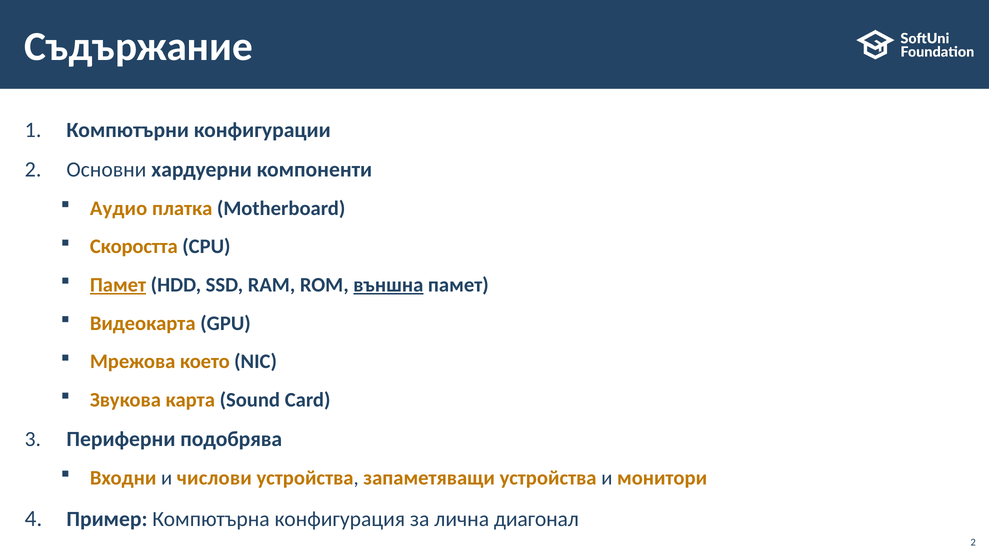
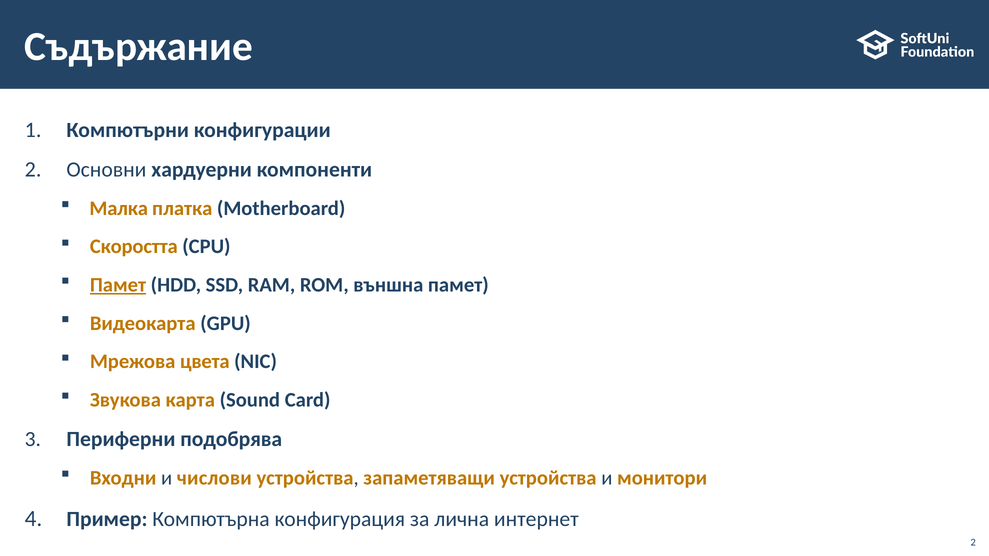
Аудио: Аудио -> Малка
външна underline: present -> none
което: което -> цвета
диагонал: диагонал -> интернет
